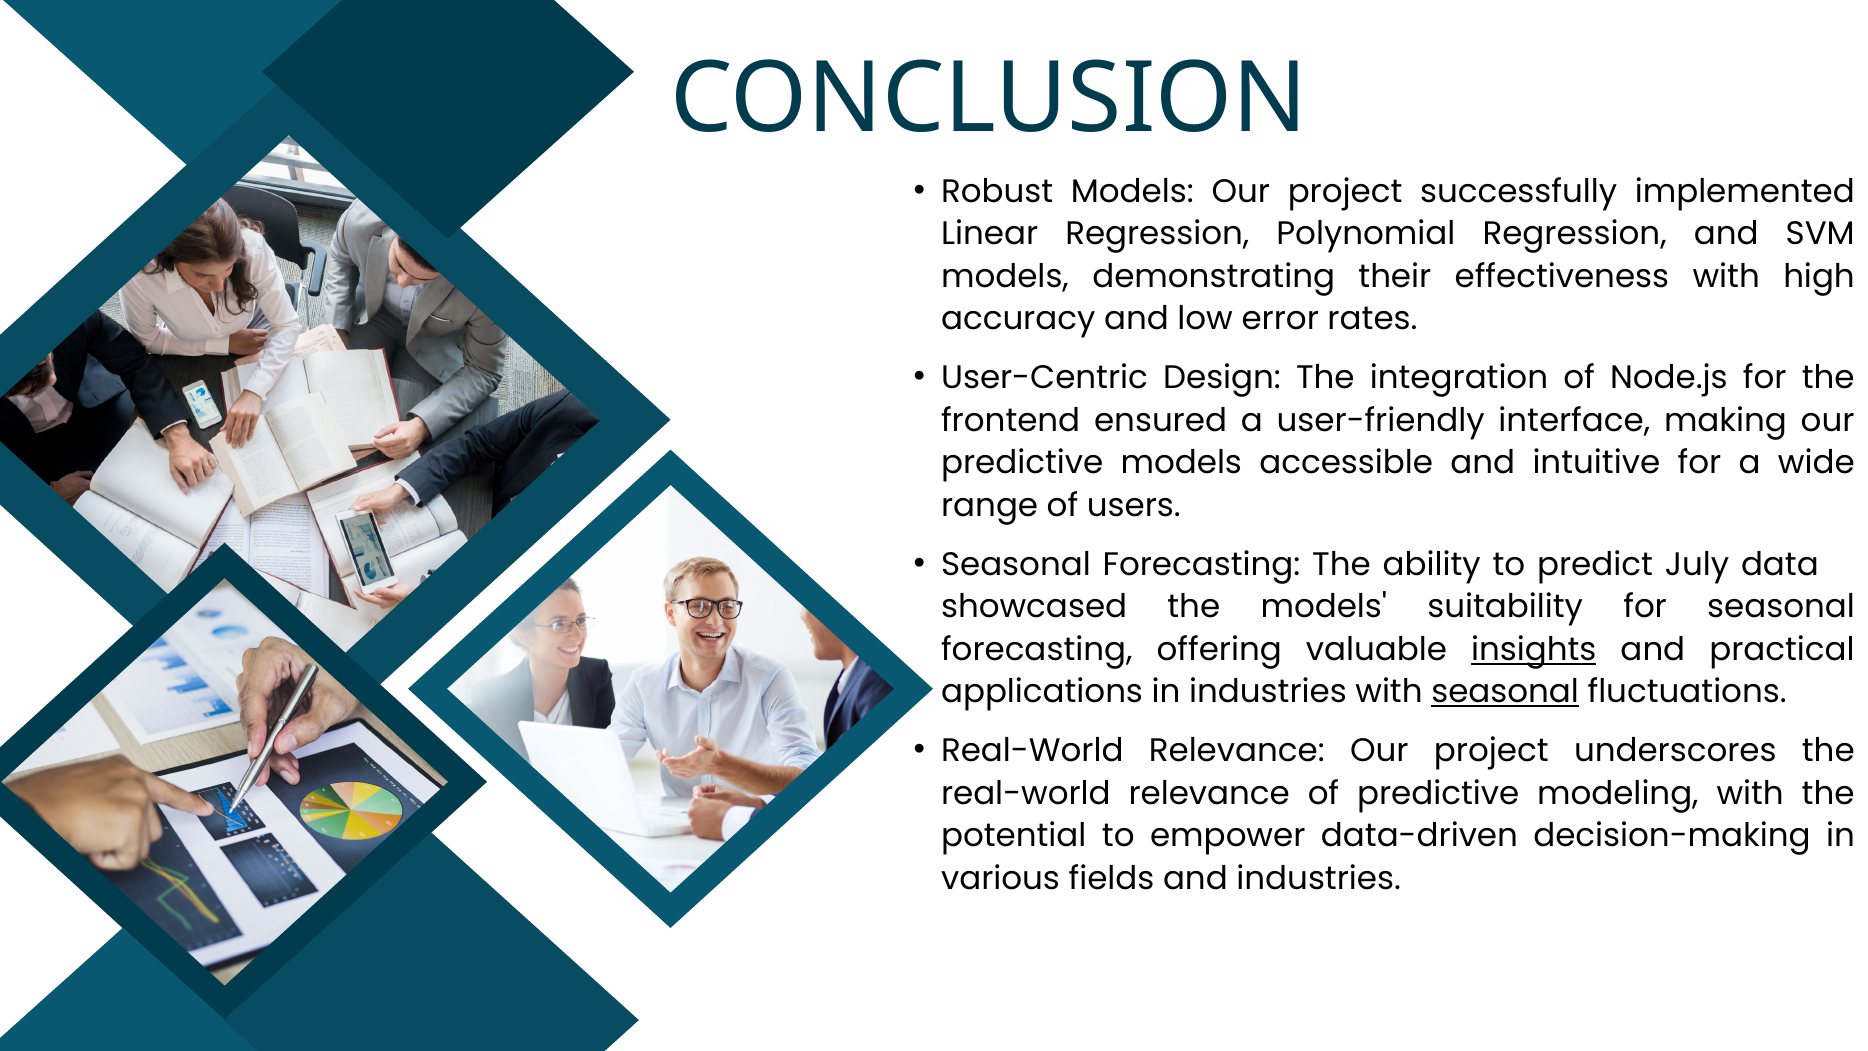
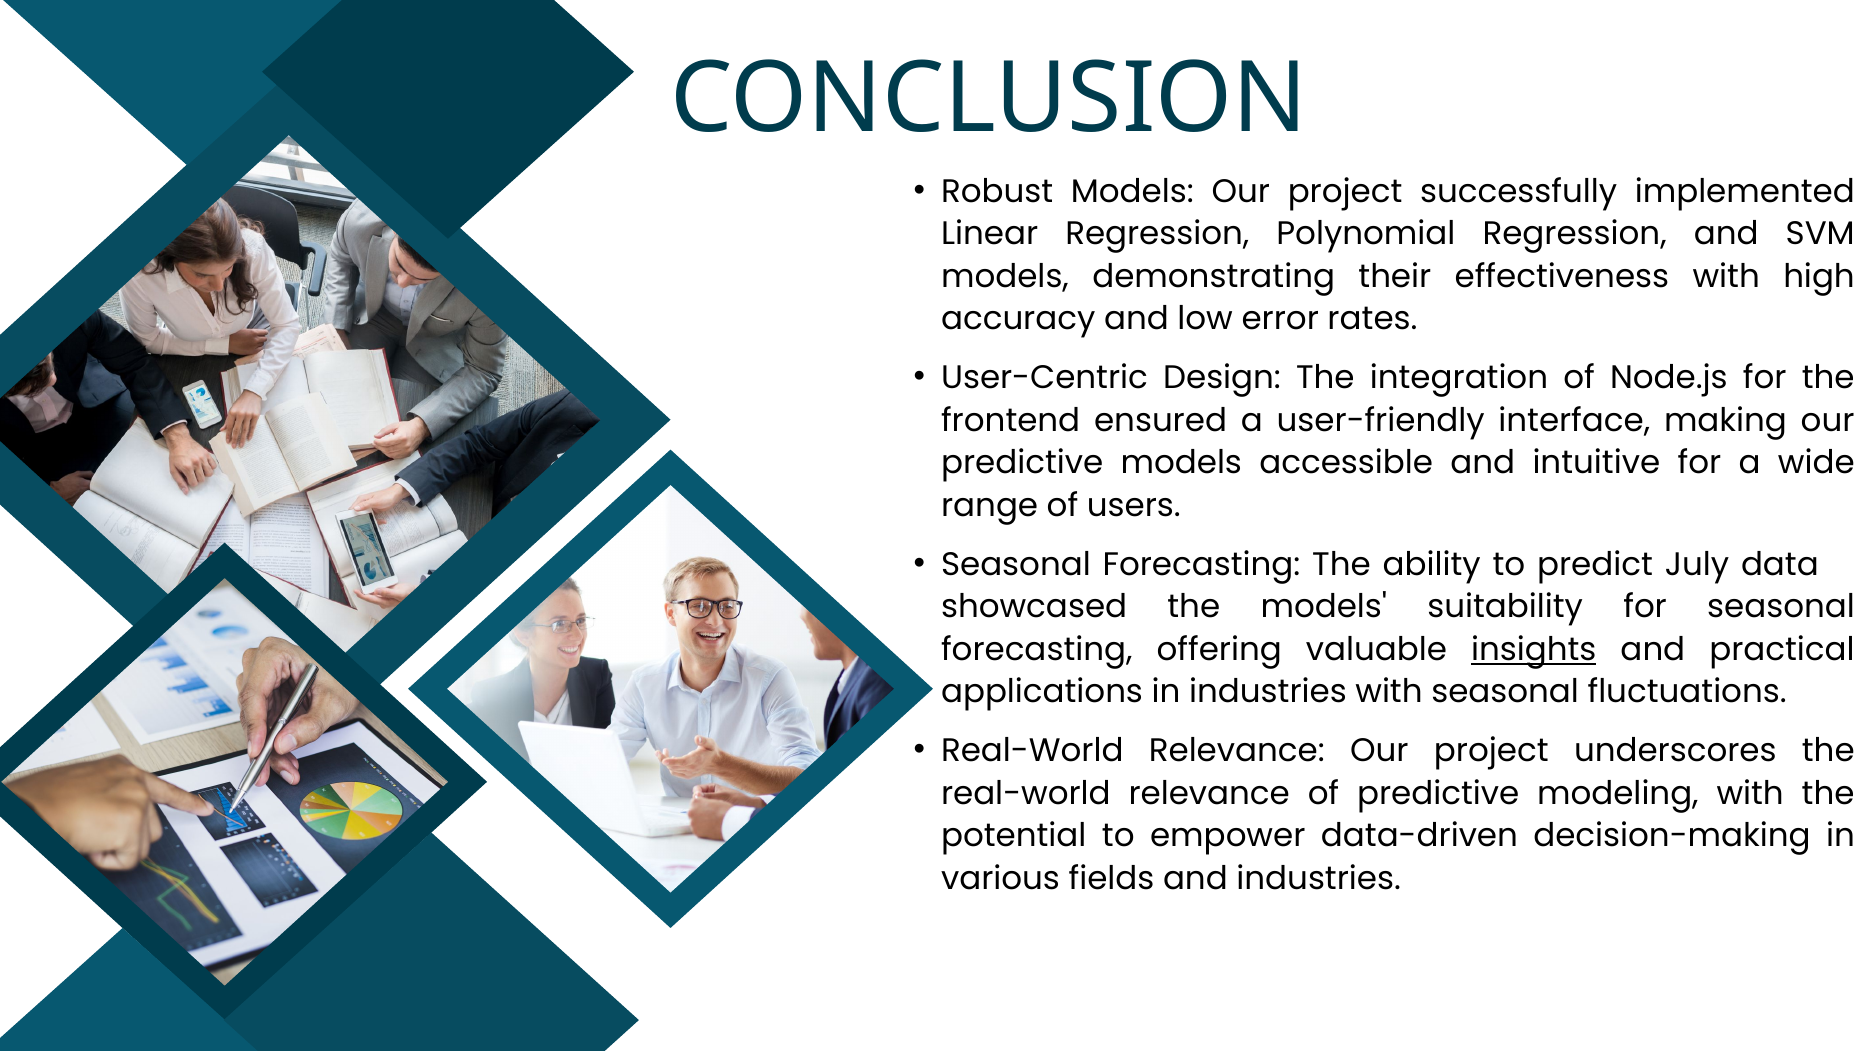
seasonal at (1505, 692) underline: present -> none
